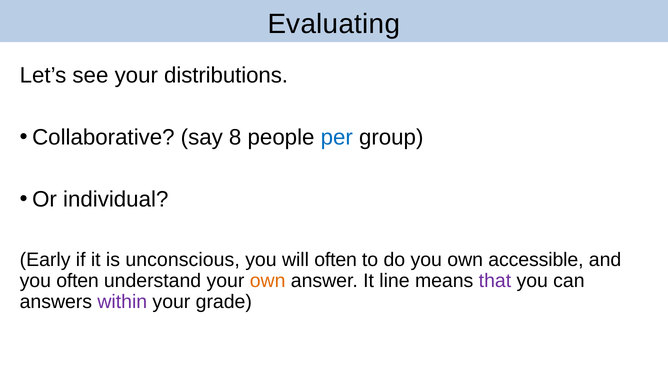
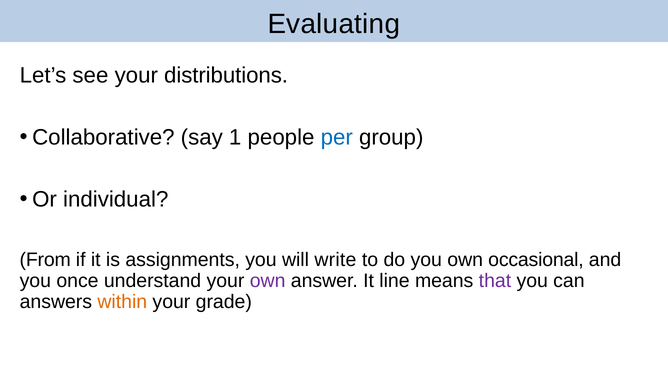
8: 8 -> 1
Early: Early -> From
unconscious: unconscious -> assignments
will often: often -> write
accessible: accessible -> occasional
you often: often -> once
own at (268, 281) colour: orange -> purple
within colour: purple -> orange
